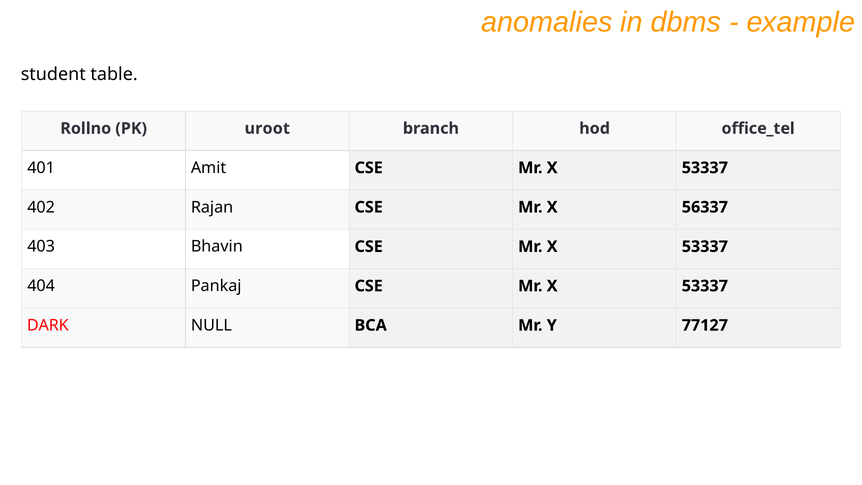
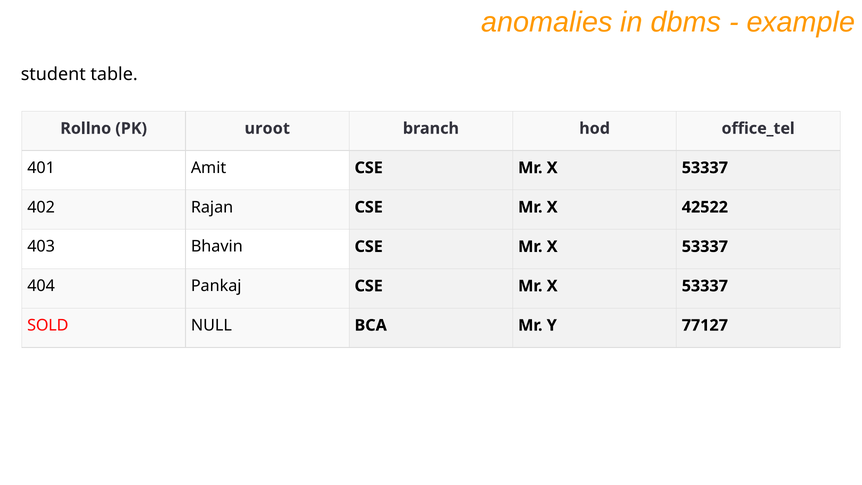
56337: 56337 -> 42522
DARK: DARK -> SOLD
